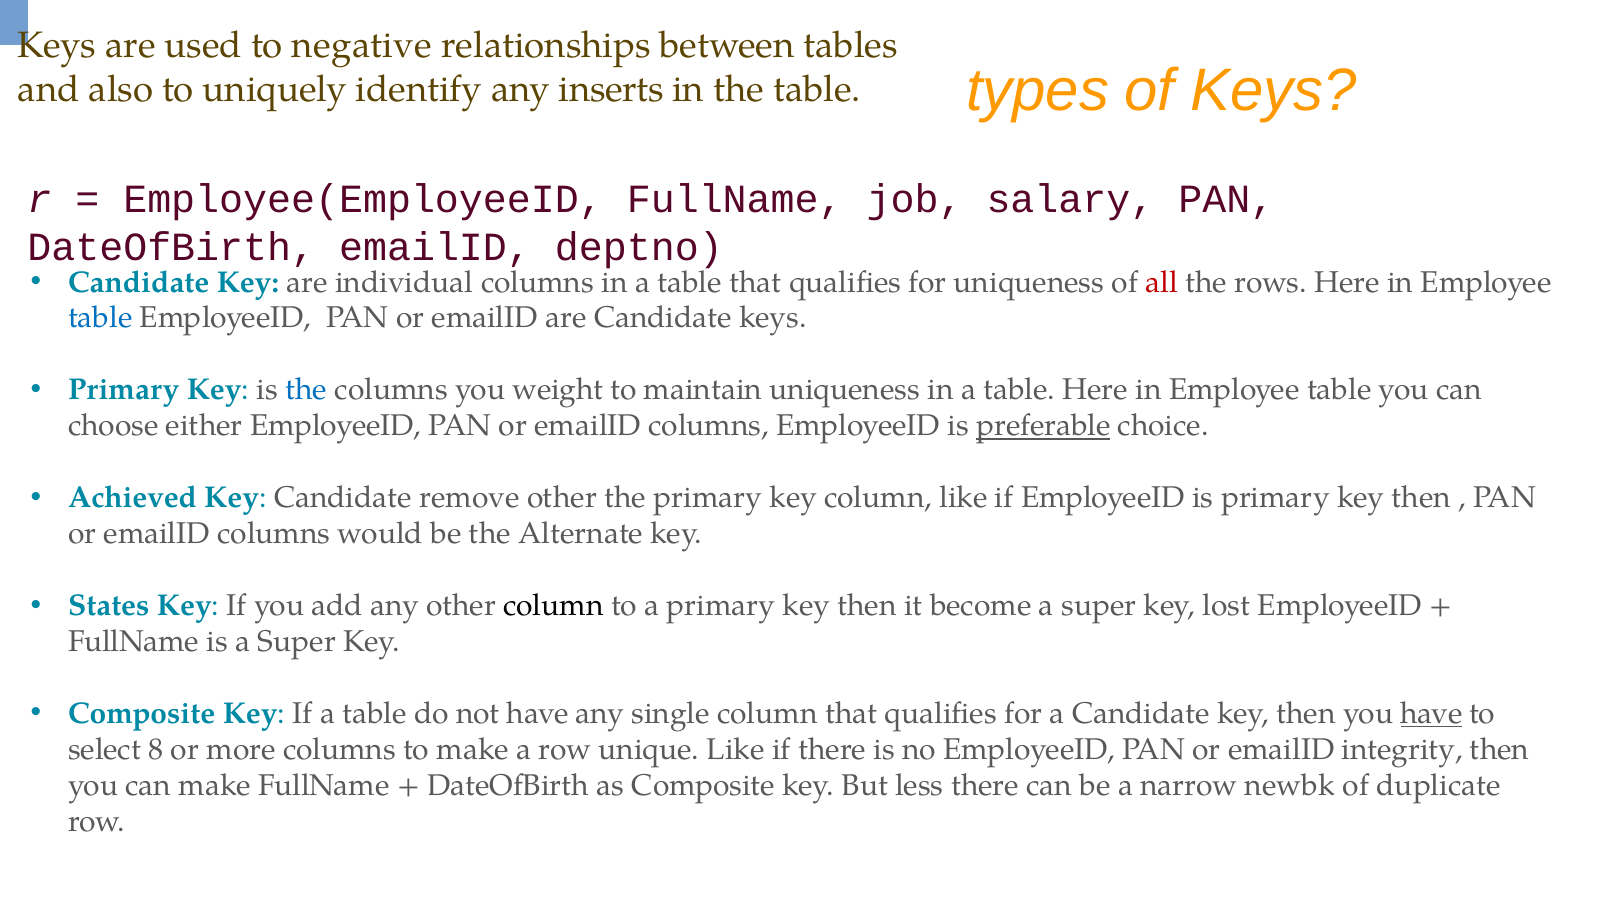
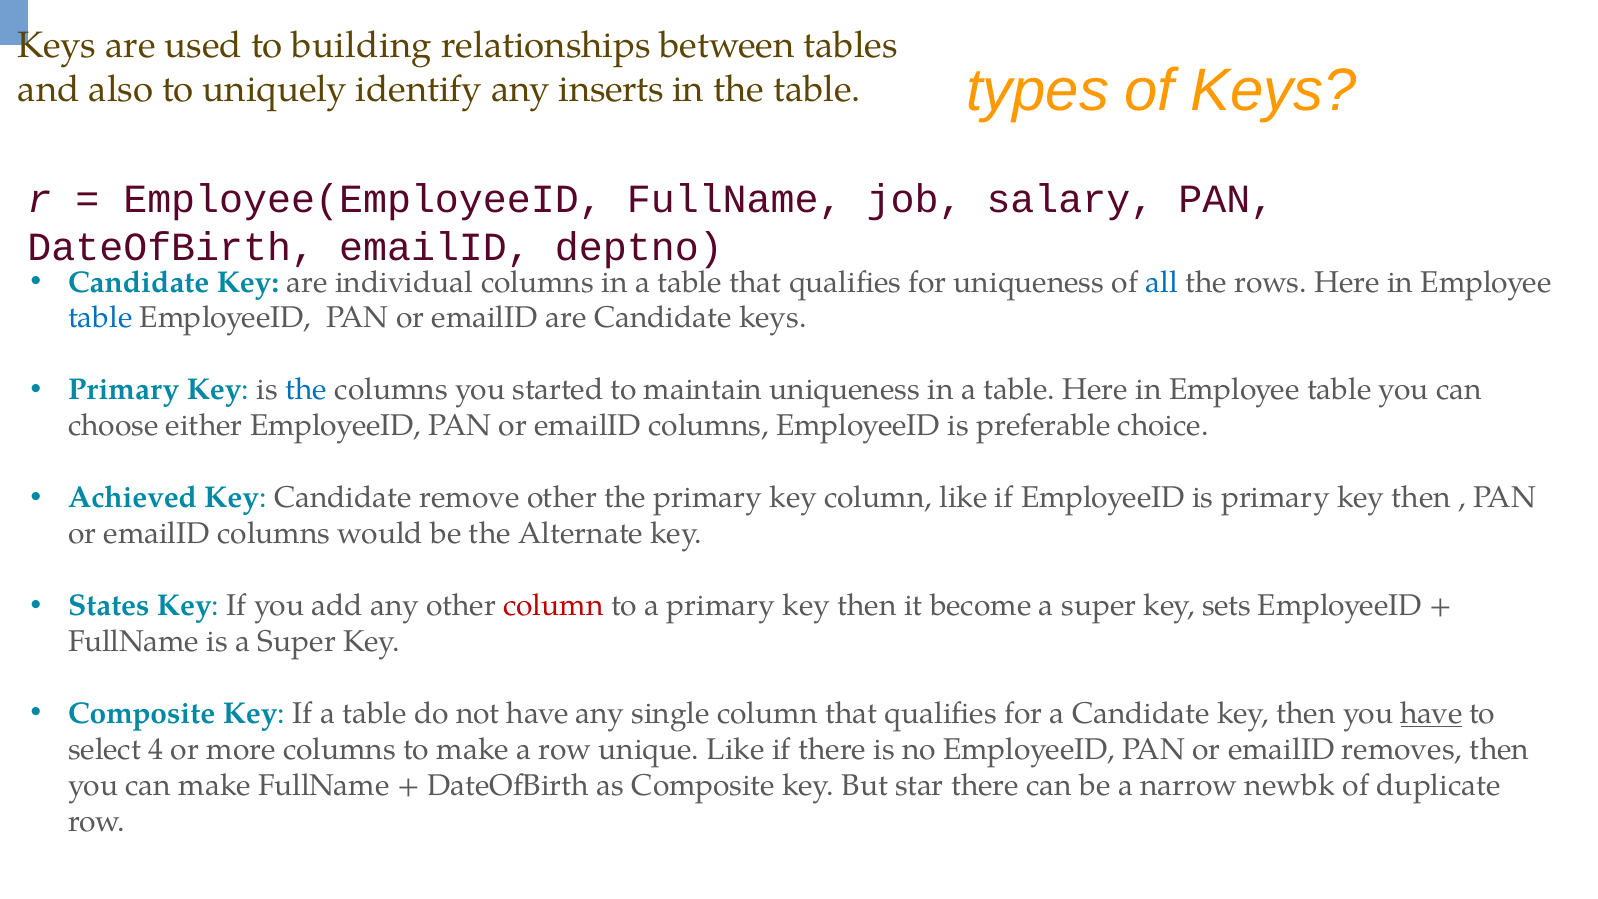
negative: negative -> building
all colour: red -> blue
weight: weight -> started
preferable underline: present -> none
column at (553, 606) colour: black -> red
lost: lost -> sets
8: 8 -> 4
integrity: integrity -> removes
less: less -> star
